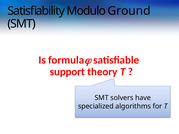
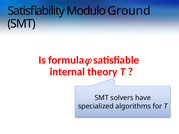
support: support -> internal
